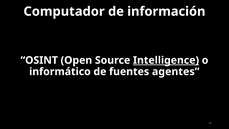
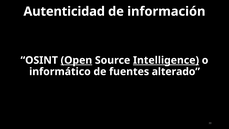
Computador: Computador -> Autenticidad
Open underline: none -> present
agentes: agentes -> alterado
